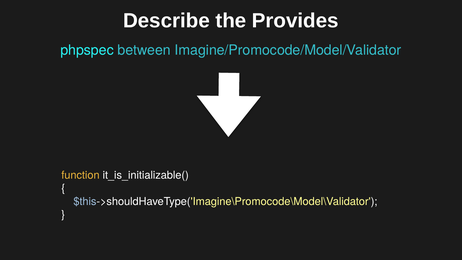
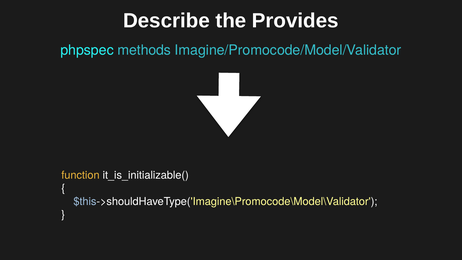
between: between -> methods
